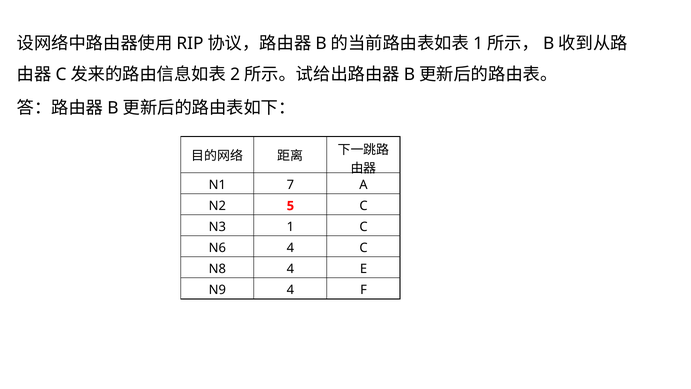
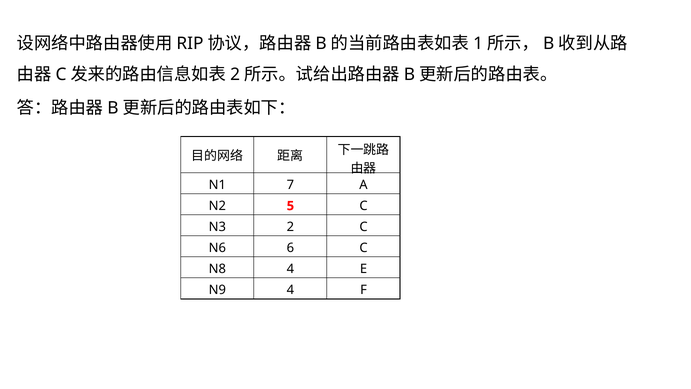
N3 1: 1 -> 2
N6 4: 4 -> 6
